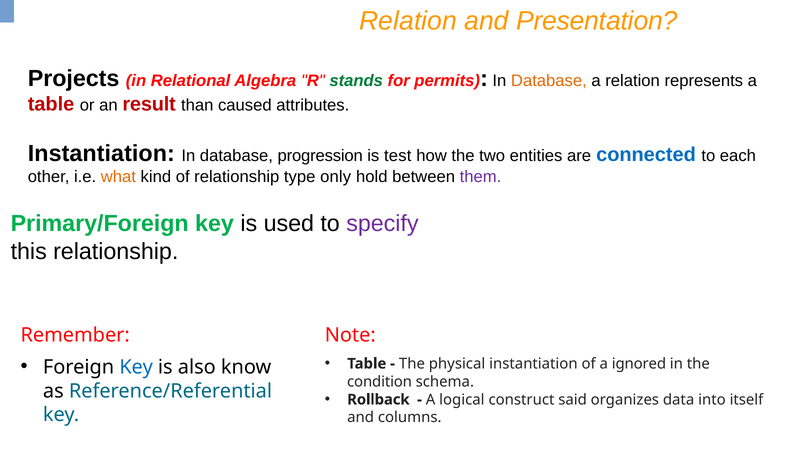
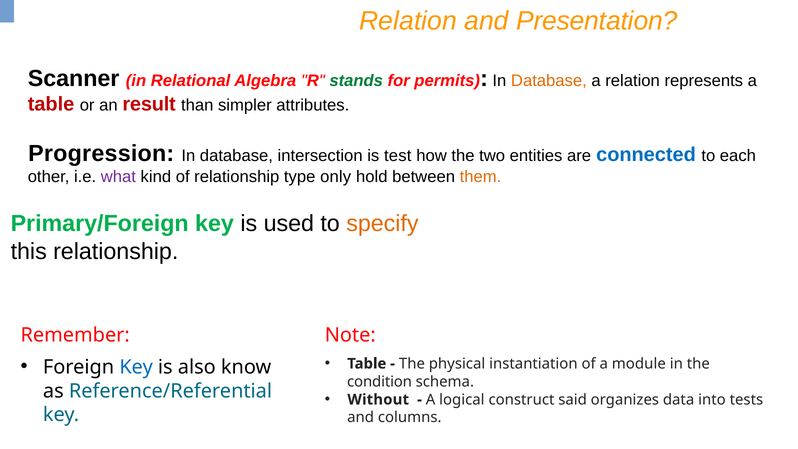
Projects: Projects -> Scanner
caused: caused -> simpler
Instantiation at (101, 153): Instantiation -> Progression
progression: progression -> intersection
what colour: orange -> purple
them colour: purple -> orange
specify colour: purple -> orange
ignored: ignored -> module
Rollback: Rollback -> Without
itself: itself -> tests
